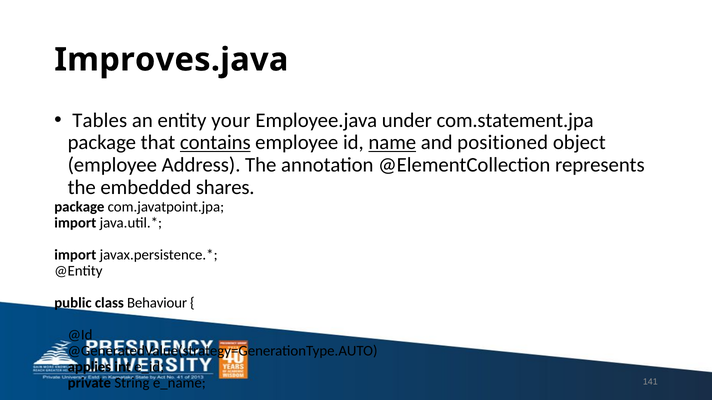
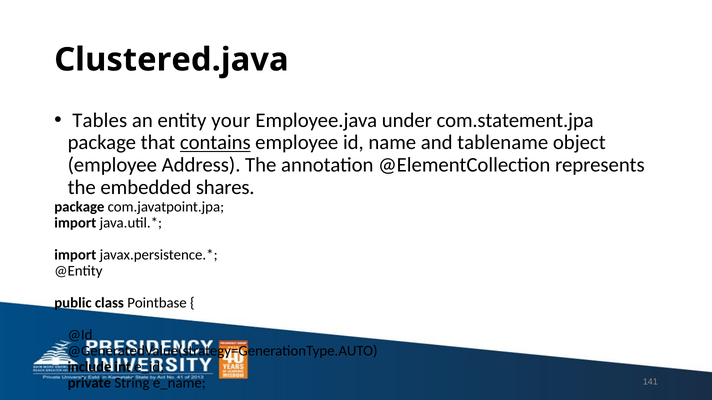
Improves.java: Improves.java -> Clustered.java
name underline: present -> none
positioned: positioned -> tablename
Behaviour: Behaviour -> Pointbase
applies: applies -> include
